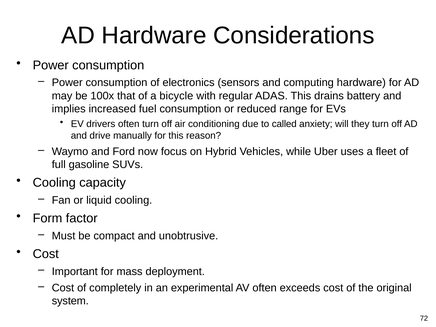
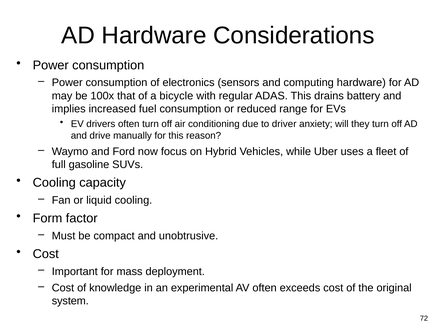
called: called -> driver
completely: completely -> knowledge
